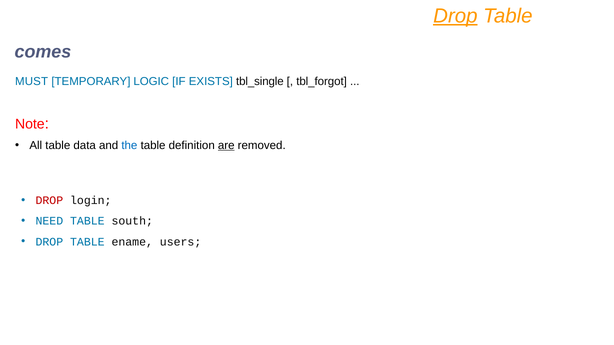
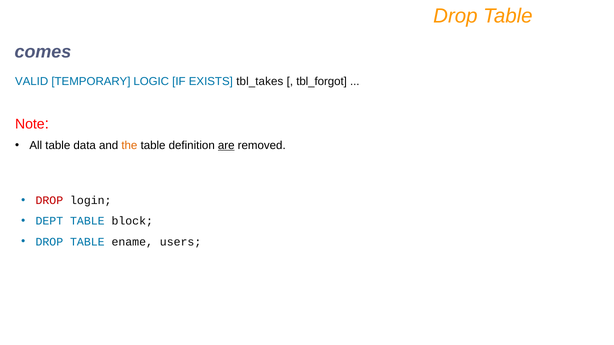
Drop at (455, 16) underline: present -> none
MUST: MUST -> VALID
tbl_single: tbl_single -> tbl_takes
the colour: blue -> orange
NEED: NEED -> DEPT
south: south -> block
